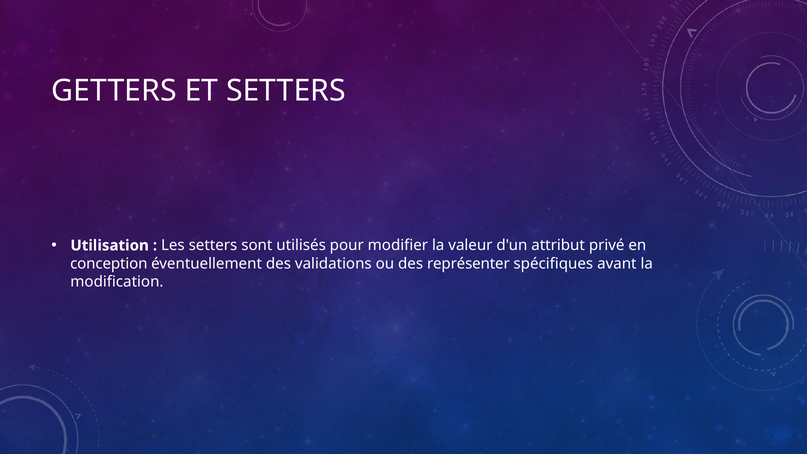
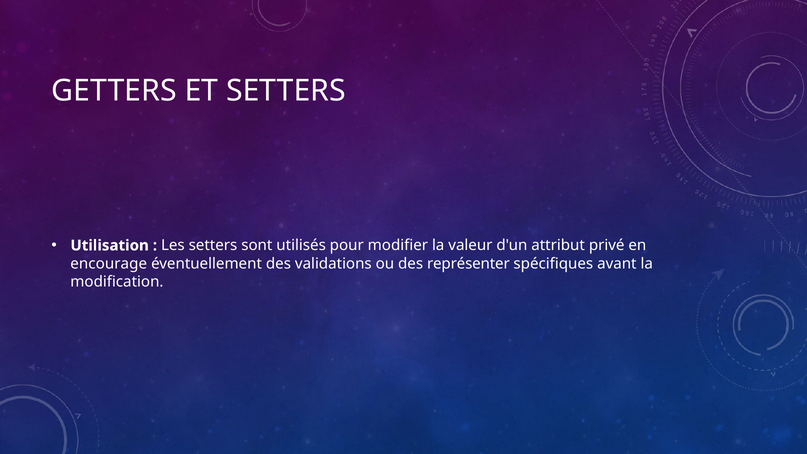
conception: conception -> encourage
